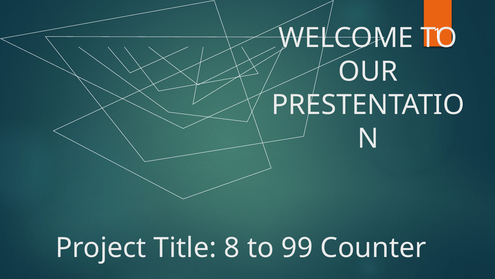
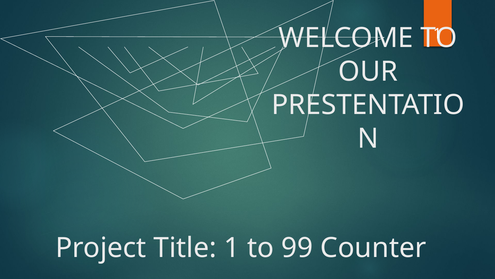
Title 8: 8 -> 1
